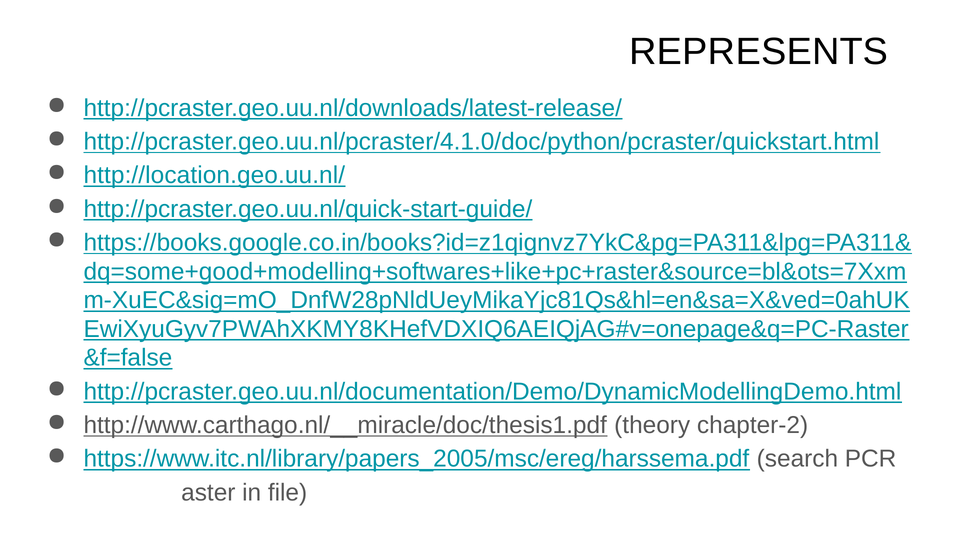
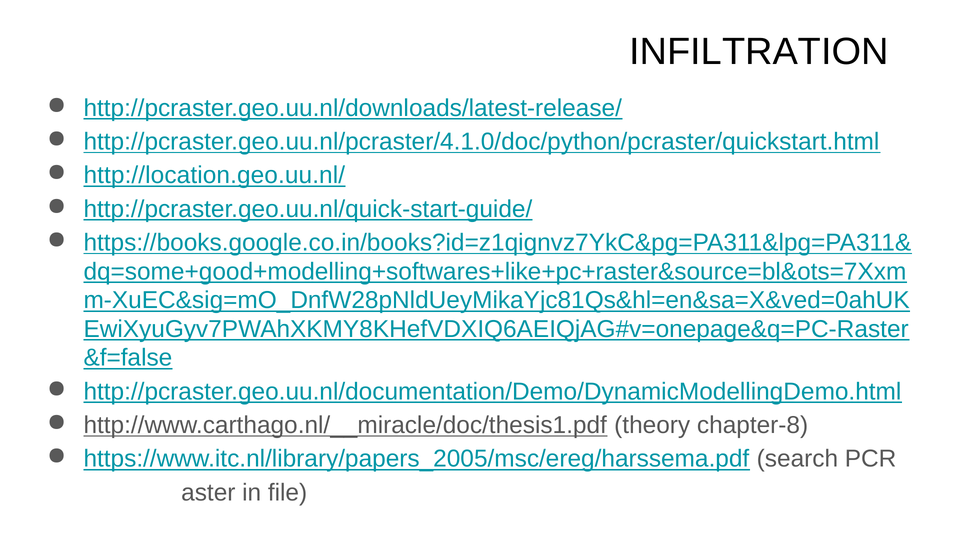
REPRESENTS: REPRESENTS -> INFILTRATION
chapter-2: chapter-2 -> chapter-8
